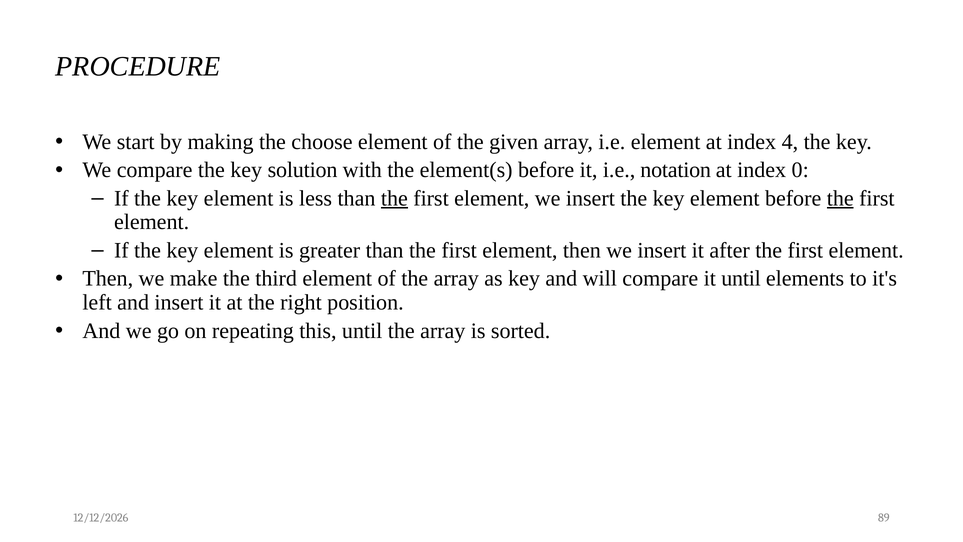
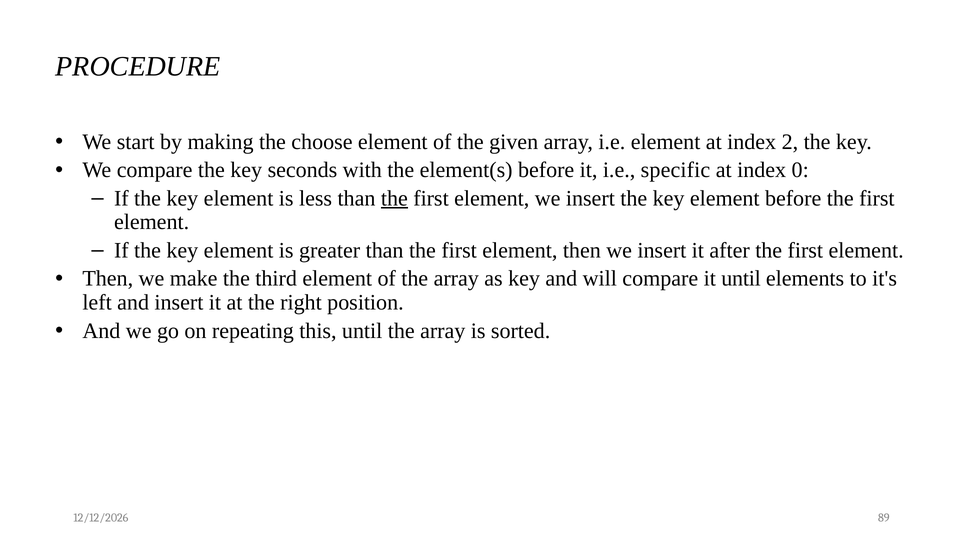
4: 4 -> 2
solution: solution -> seconds
notation: notation -> specific
the at (840, 198) underline: present -> none
